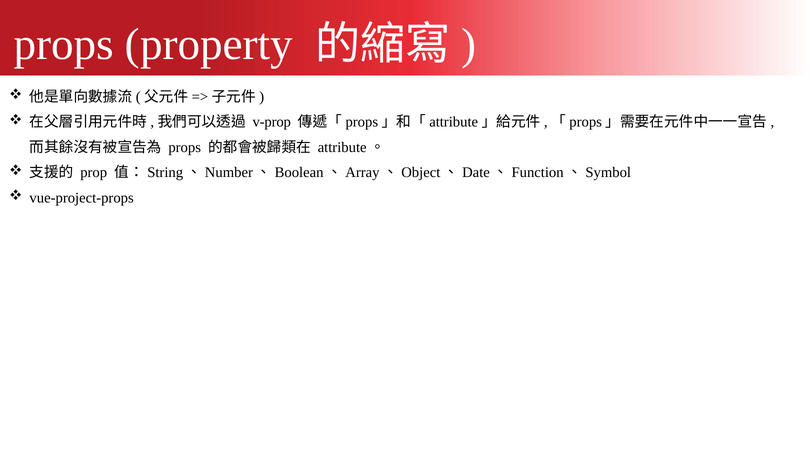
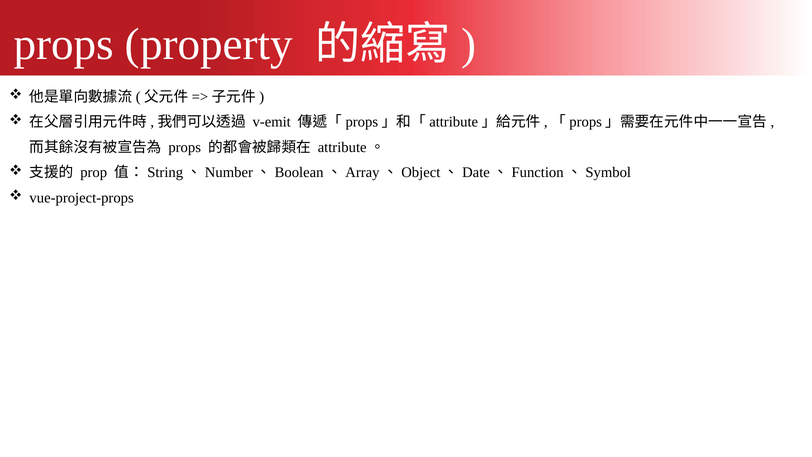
v-prop: v-prop -> v-emit
